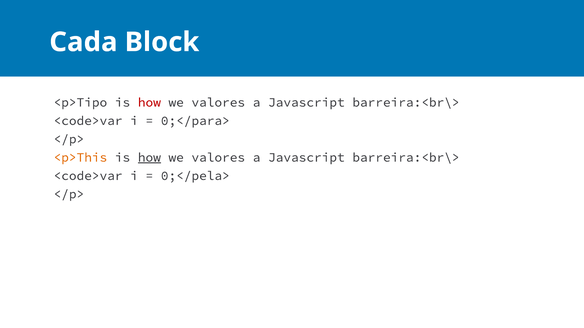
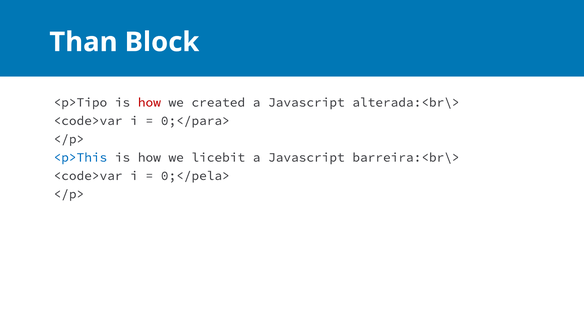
Cada: Cada -> Than
valores at (218, 103): valores -> created
barreira:<br\> at (406, 103): barreira:<br\> -> alterada:<br\>
<p>This colour: orange -> blue
how at (149, 158) underline: present -> none
valores at (218, 158): valores -> licebit
